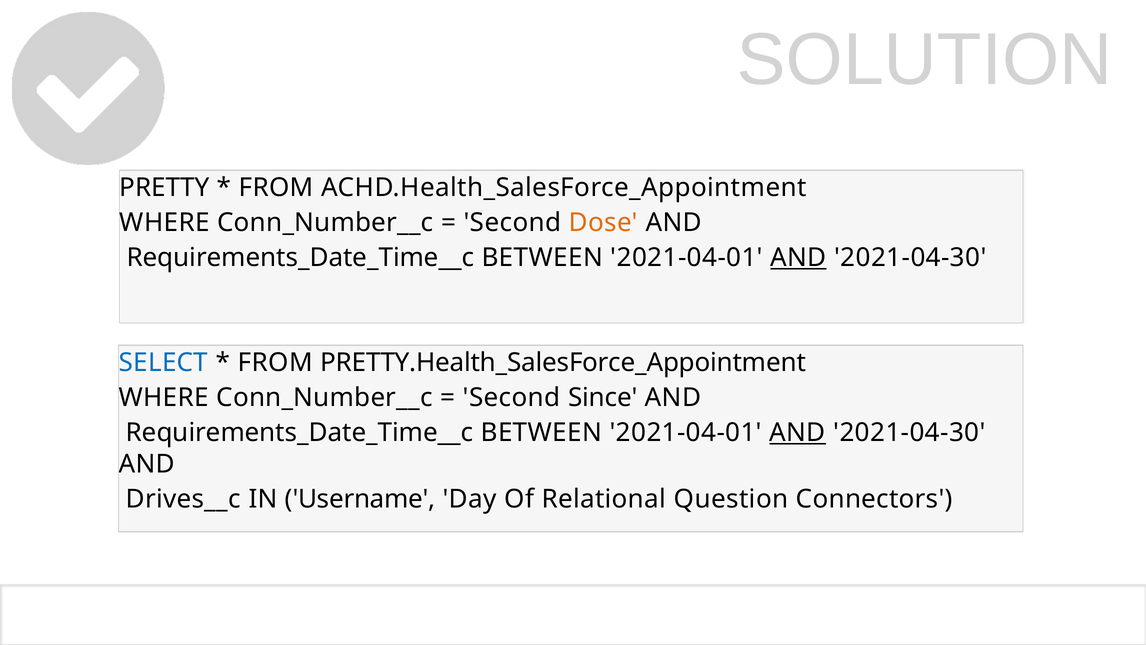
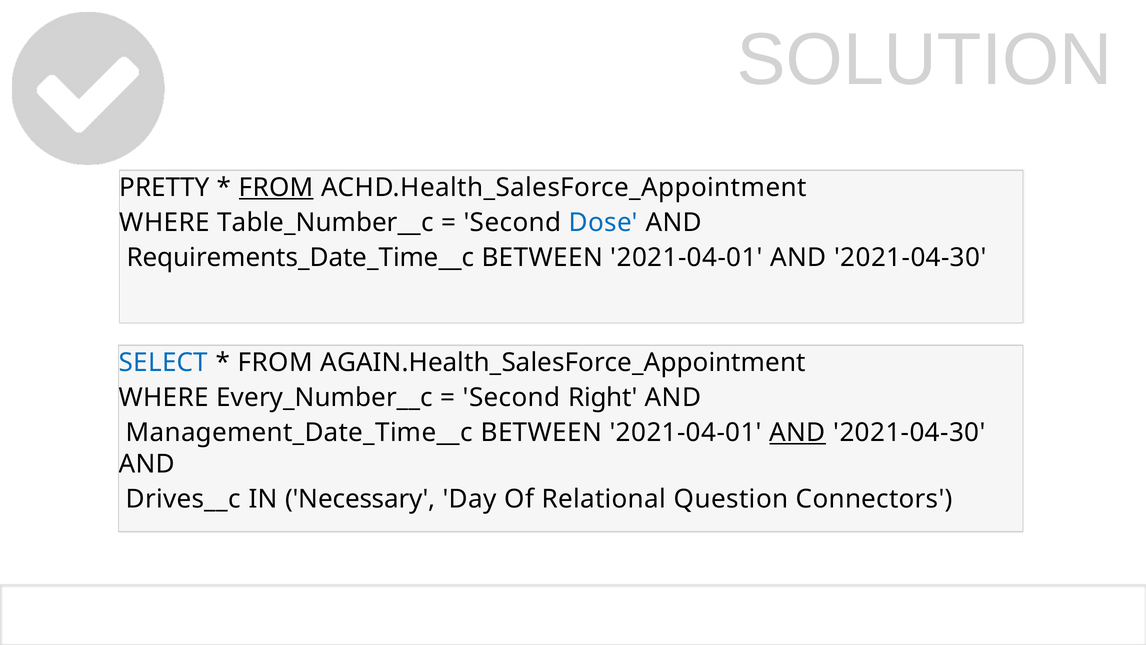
FROM at (276, 188) underline: none -> present
Conn_Number__c at (325, 223): Conn_Number__c -> Table_Number__c
Dose colour: orange -> blue
AND at (798, 258) underline: present -> none
PRETTY.Health_SalesForce_Appointment: PRETTY.Health_SalesForce_Appointment -> AGAIN.Health_SalesForce_Appointment
Conn_Number__c at (324, 397): Conn_Number__c -> Every_Number__c
Since: Since -> Right
Requirements_Date_Time__c at (299, 432): Requirements_Date_Time__c -> Management_Date_Time__c
Username: Username -> Necessary
